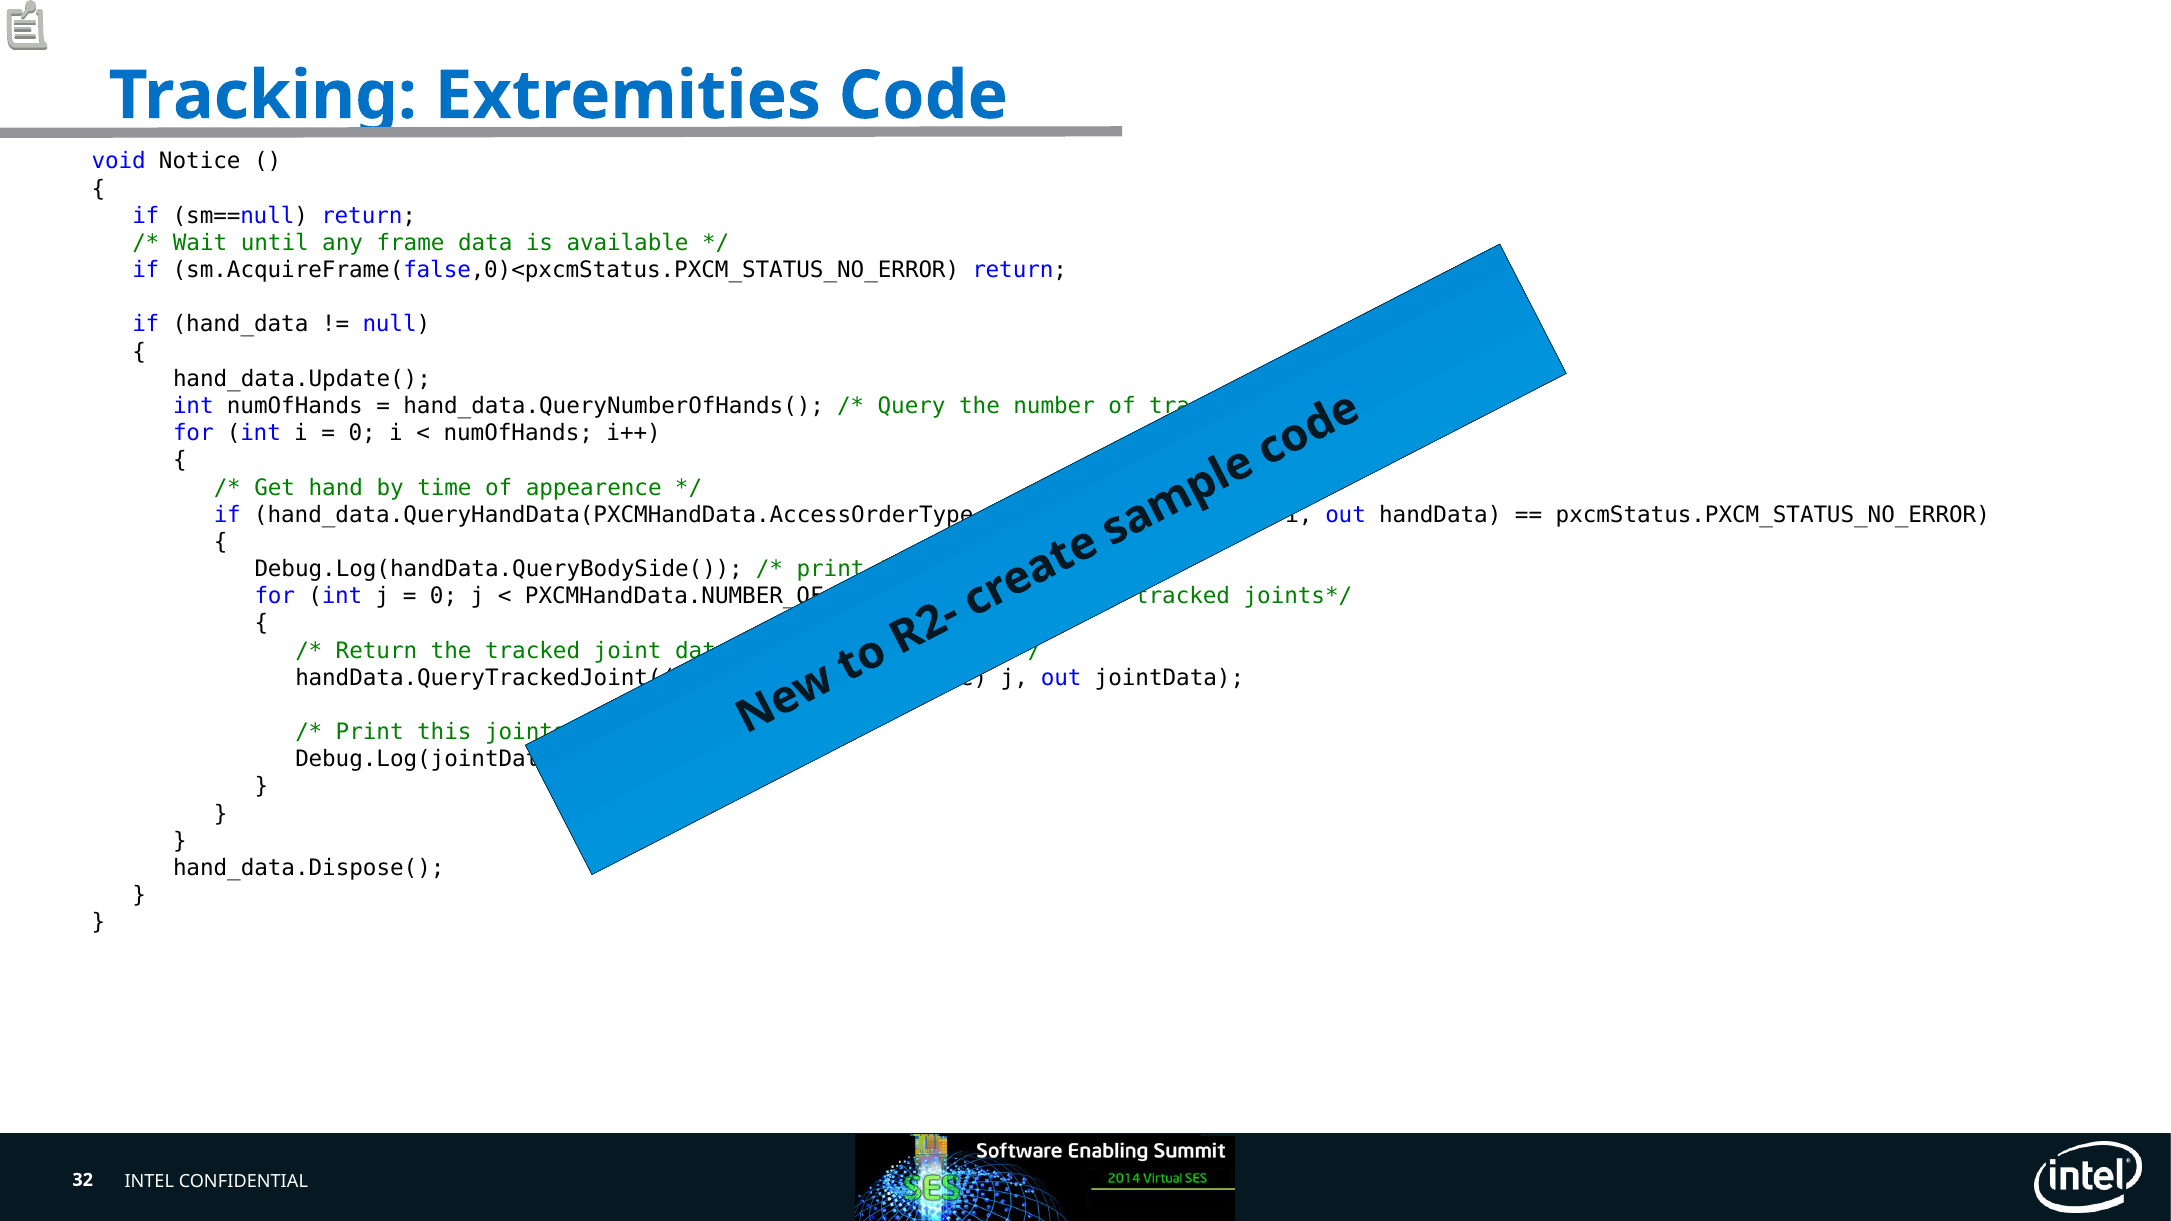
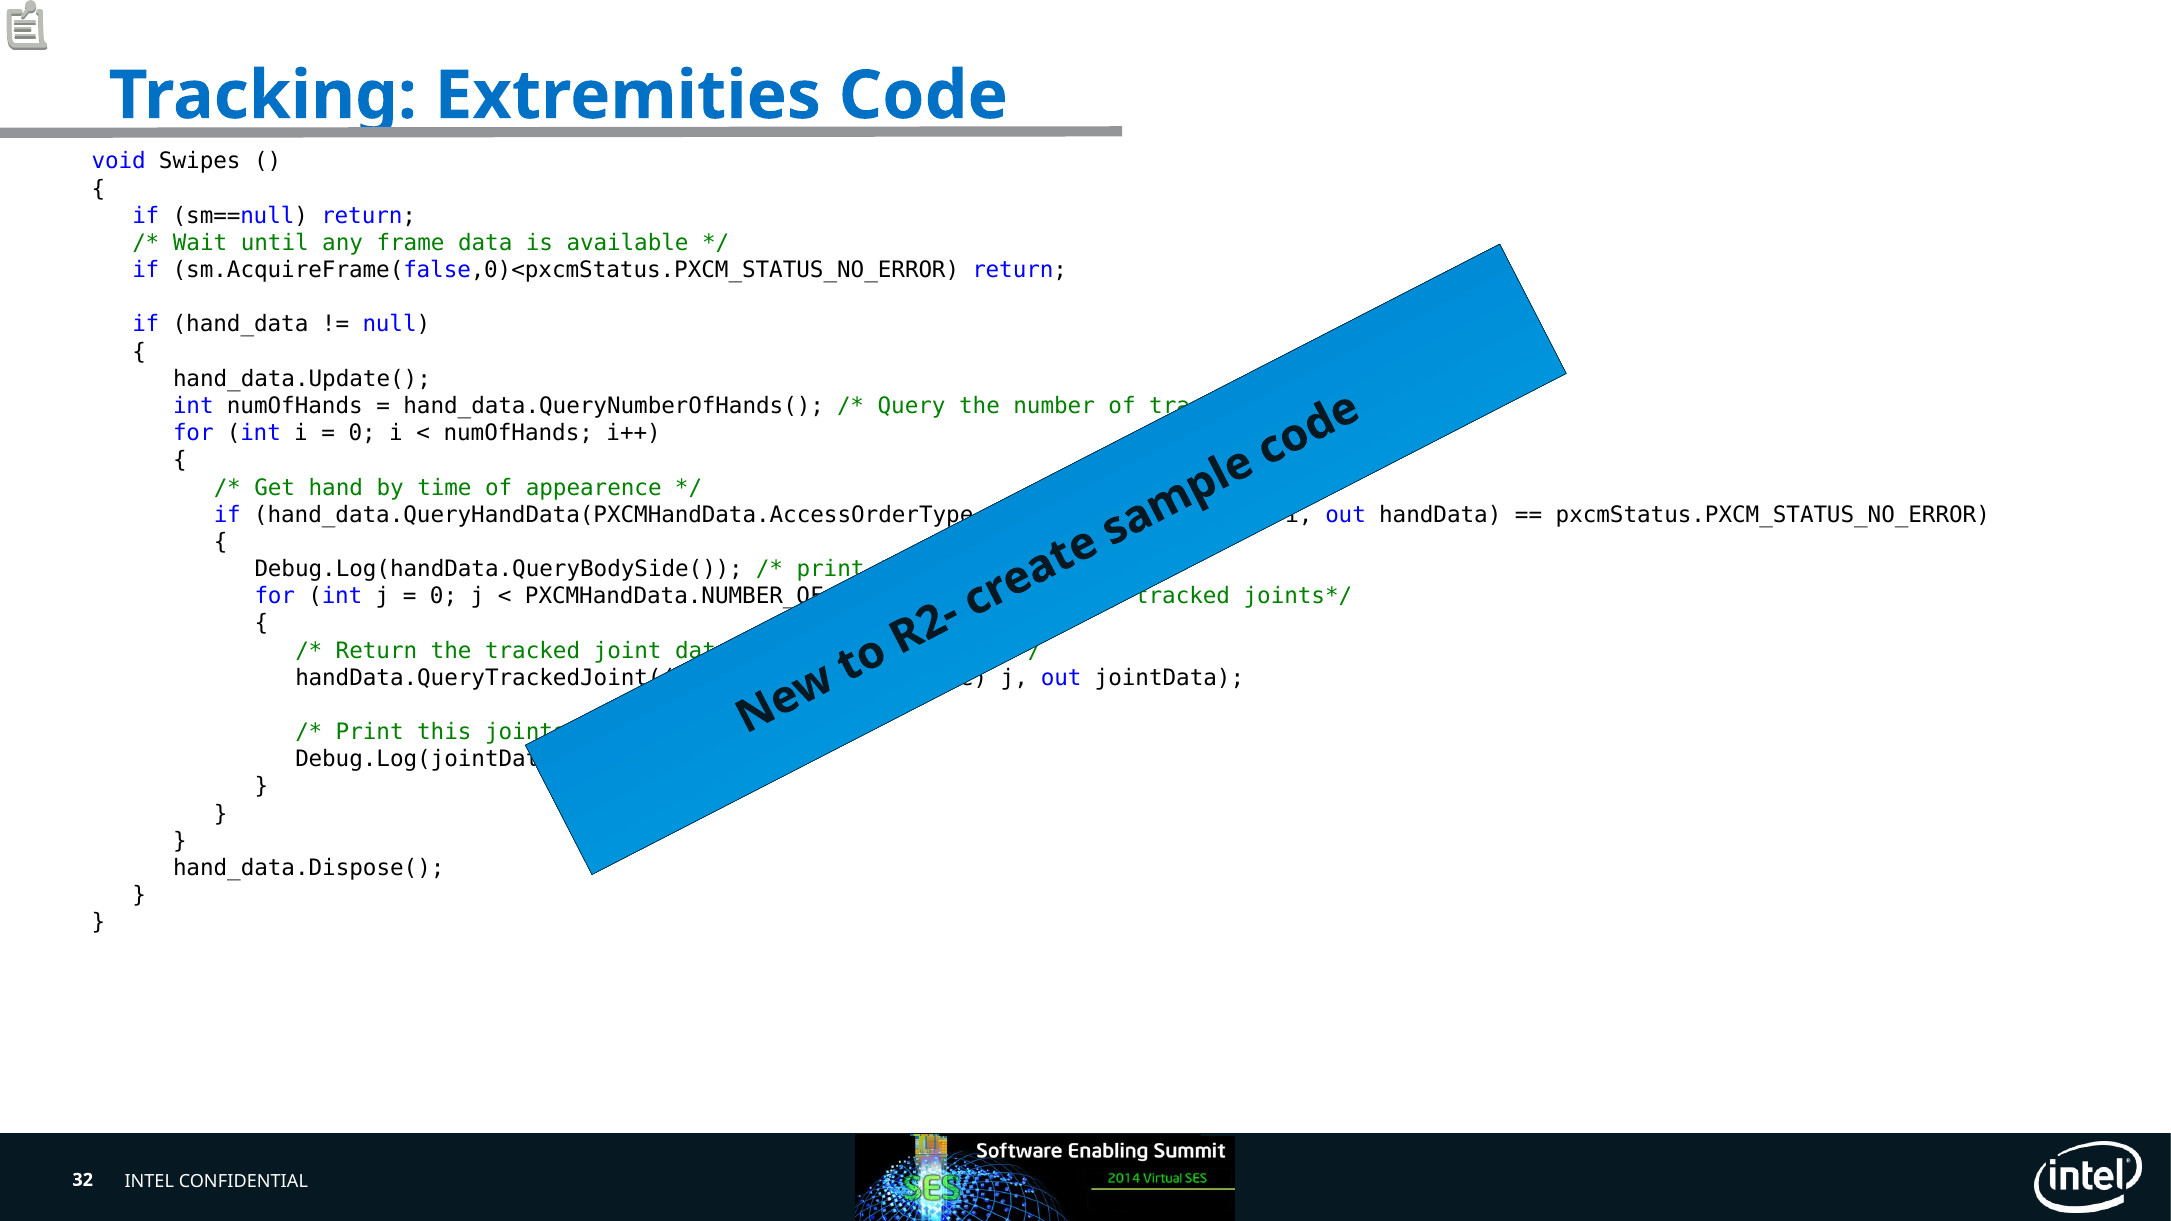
Notice: Notice -> Swipes
